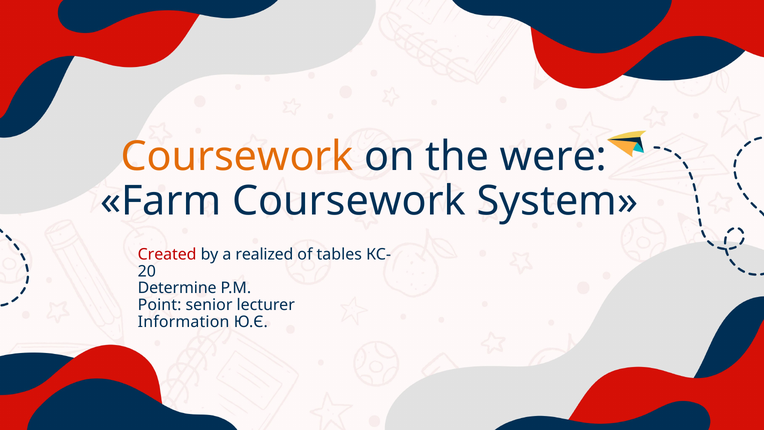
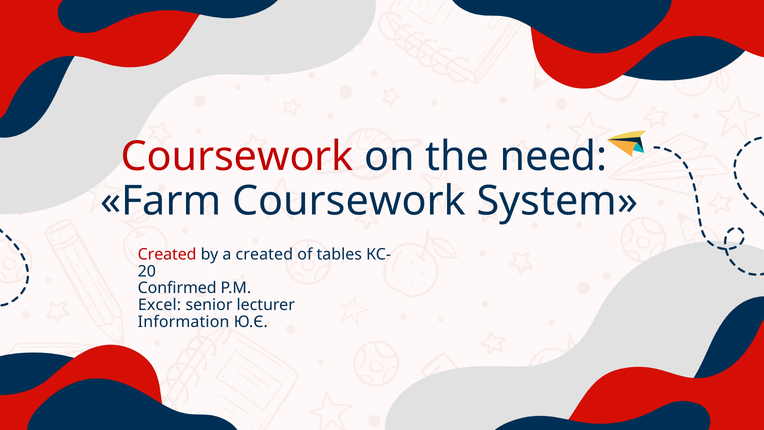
Coursework at (237, 156) colour: orange -> red
were: were -> need
a realized: realized -> created
Determine: Determine -> Confirmed
Point: Point -> Excel
